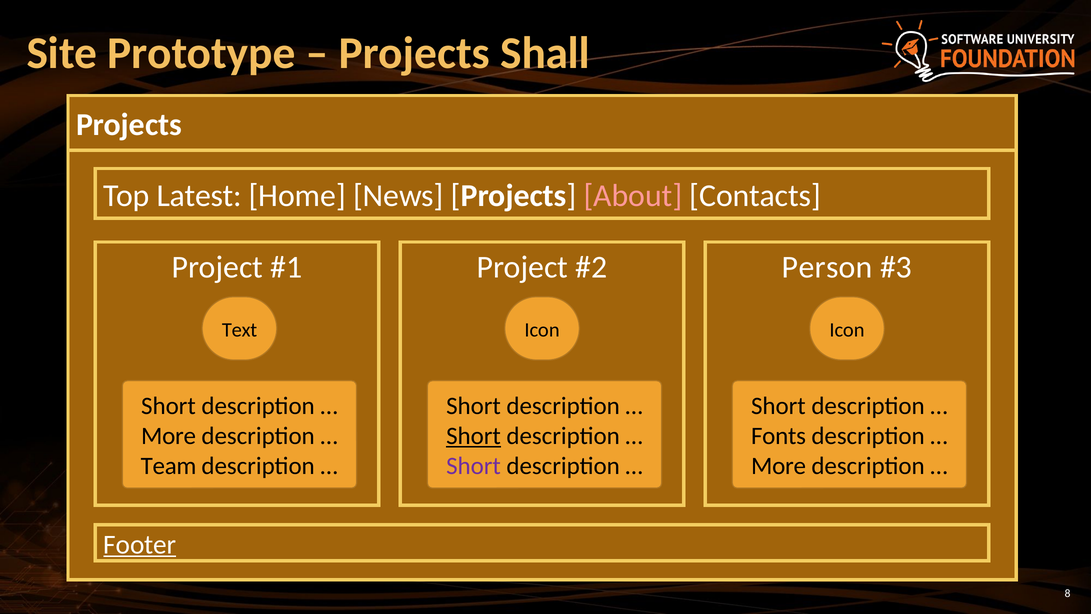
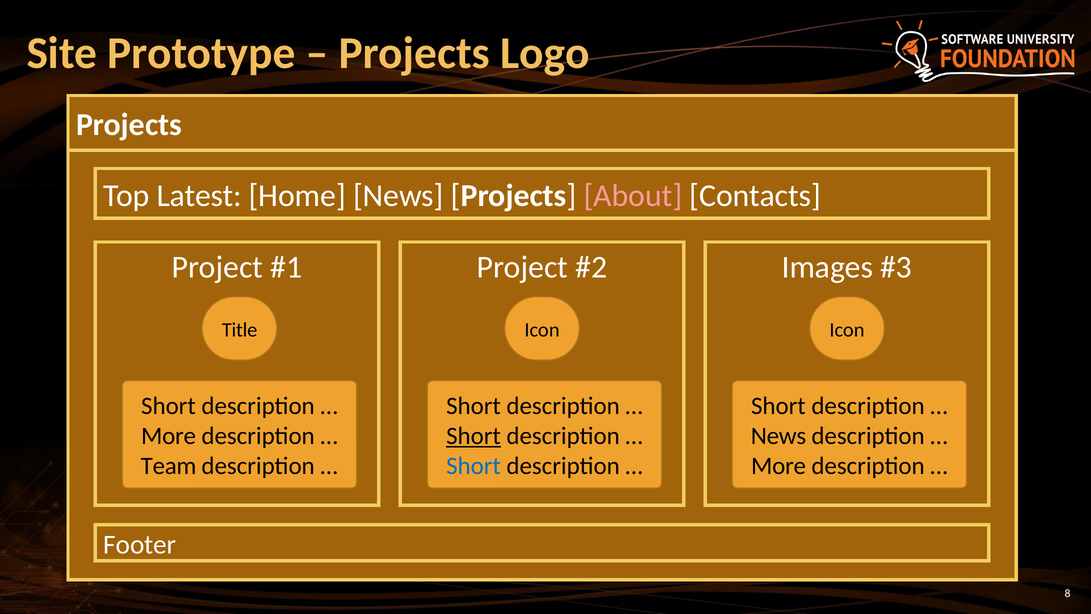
Shall: Shall -> Logo
Person: Person -> Images
Text: Text -> Title
Fonts at (778, 436): Fonts -> News
Short at (473, 466) colour: purple -> blue
Footer underline: present -> none
